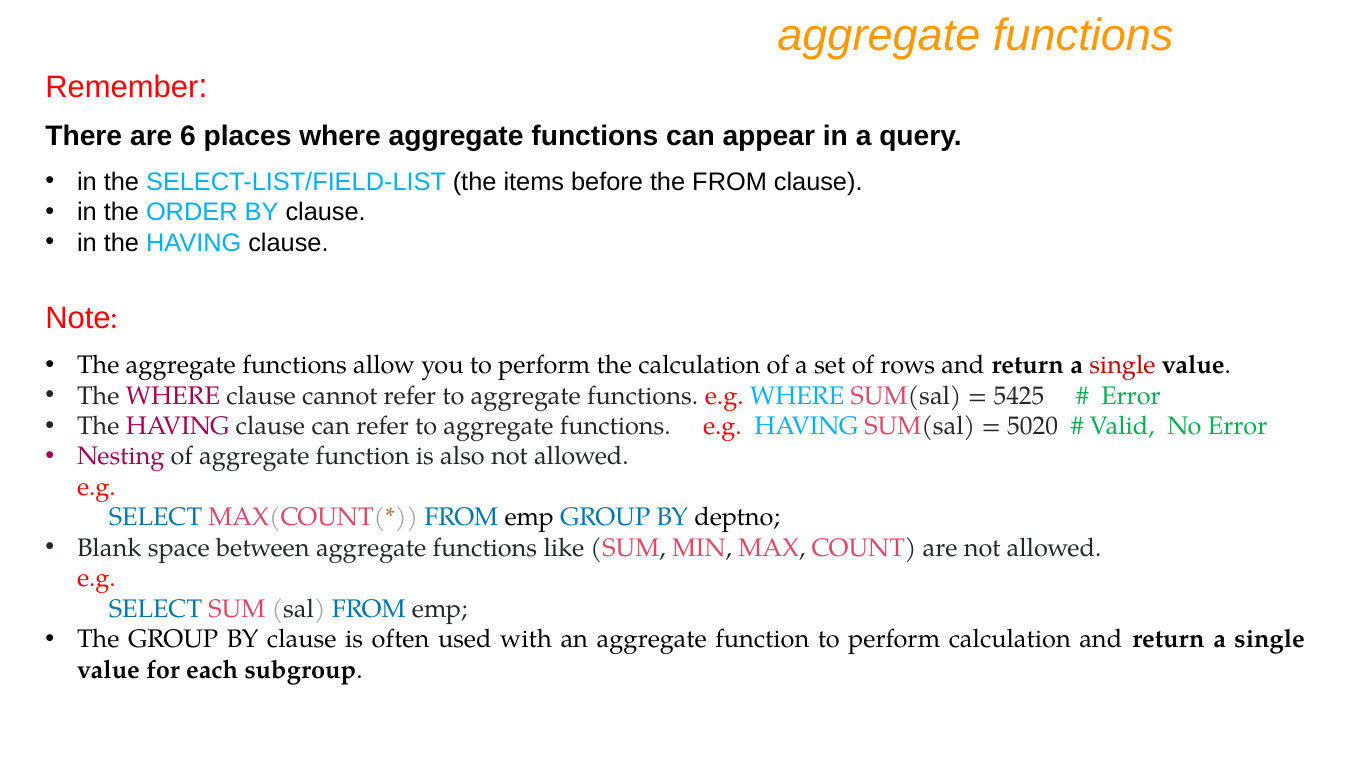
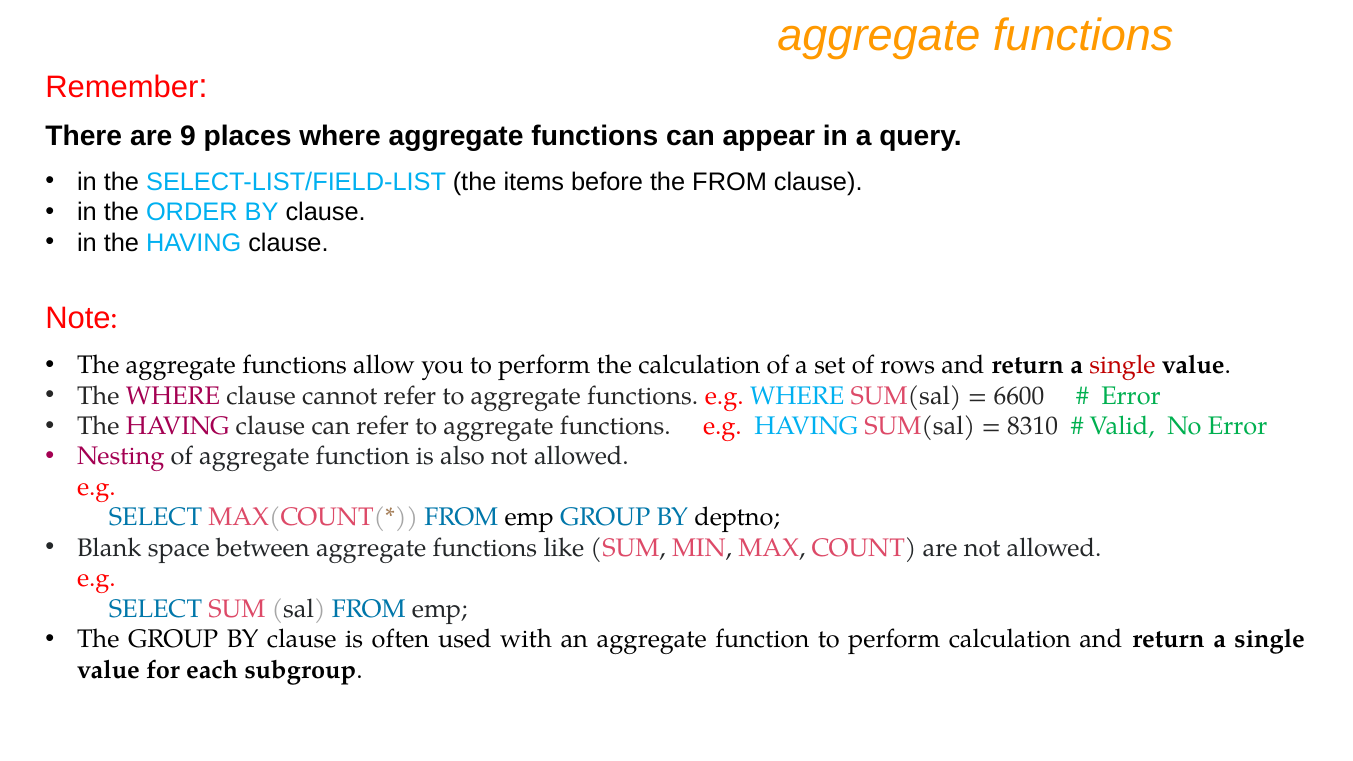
6: 6 -> 9
5425: 5425 -> 6600
5020: 5020 -> 8310
